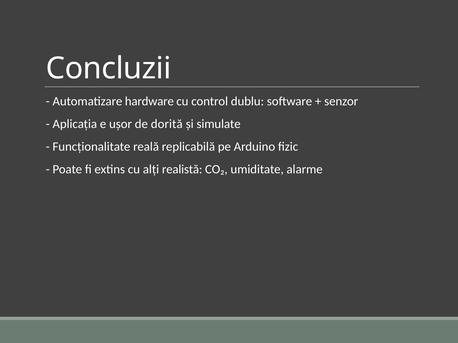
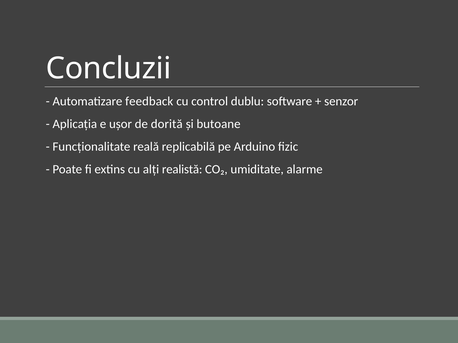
hardware: hardware -> feedback
simulate: simulate -> butoane
